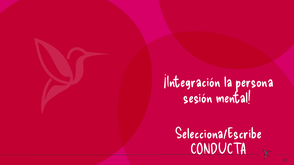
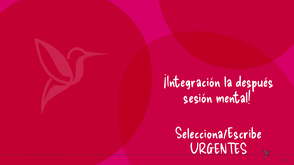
persona: persona -> después
CONDUCTA: CONDUCTA -> URGENTES
